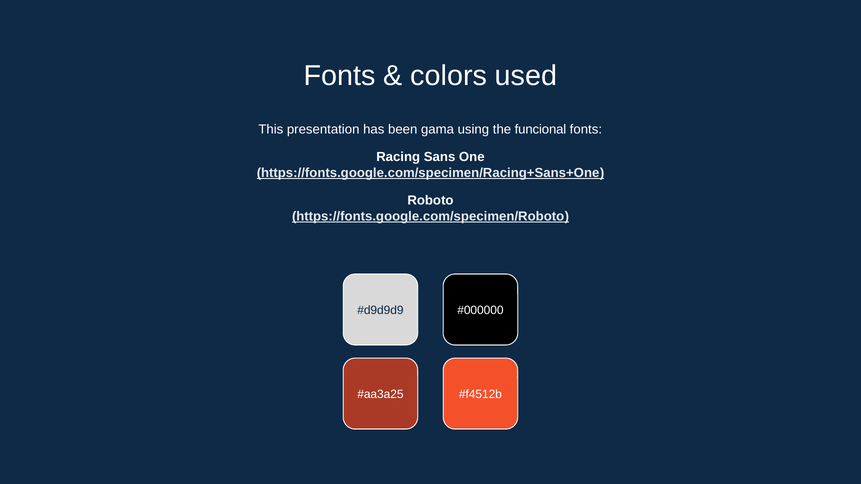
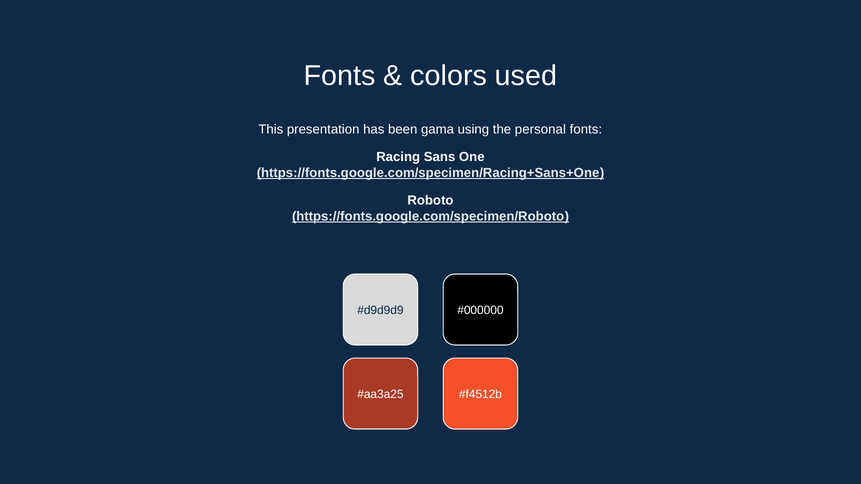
funcional: funcional -> personal
